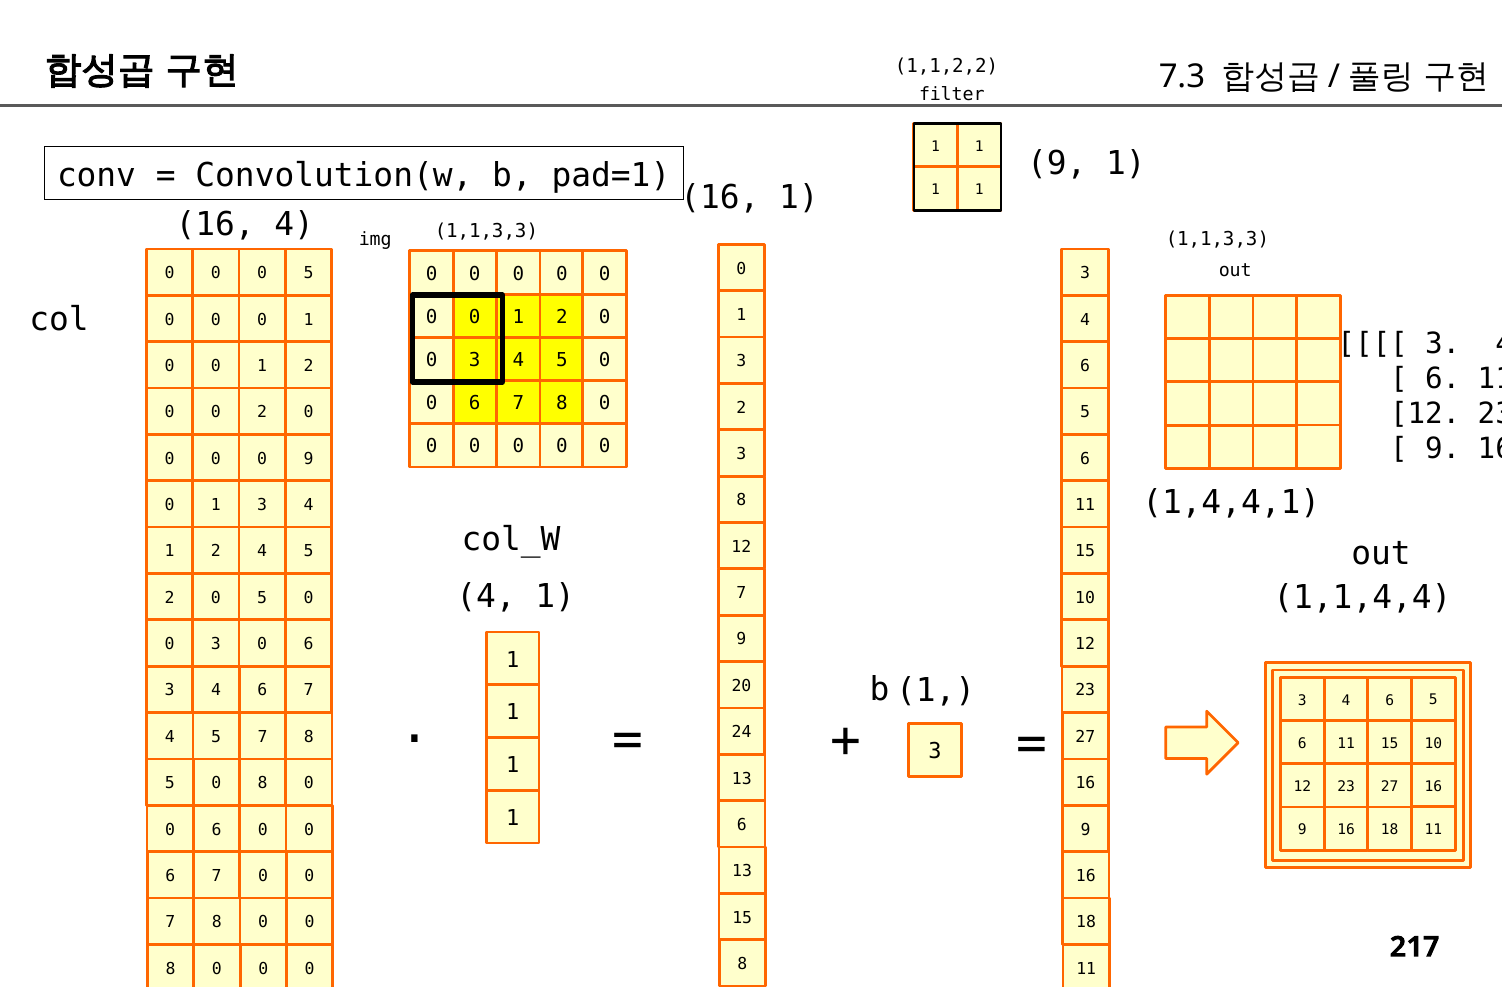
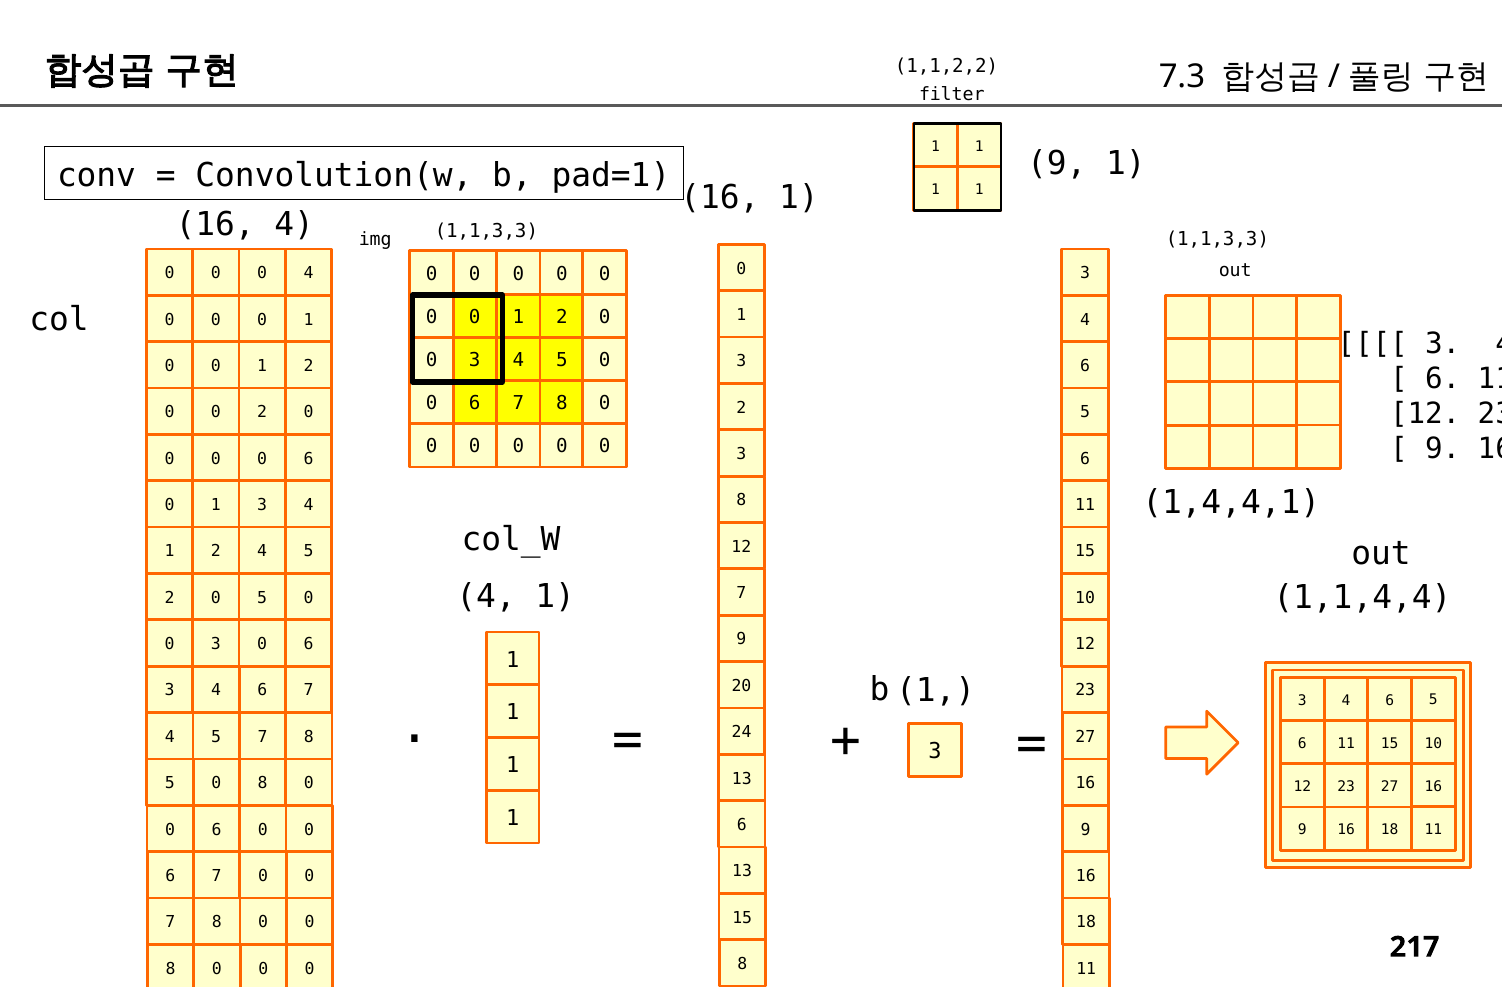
0 0 5: 5 -> 4
0 0 0 9: 9 -> 6
